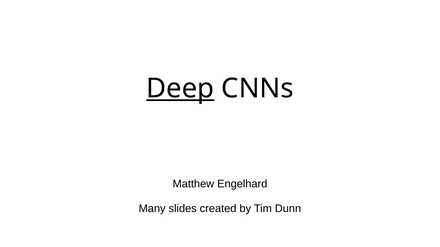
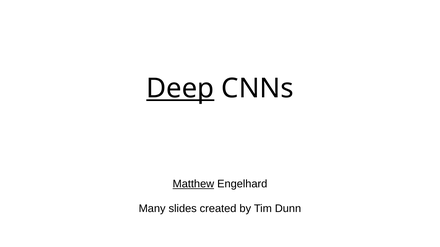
Matthew underline: none -> present
